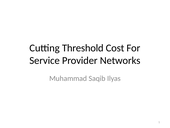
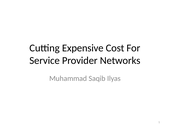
Threshold: Threshold -> Expensive
